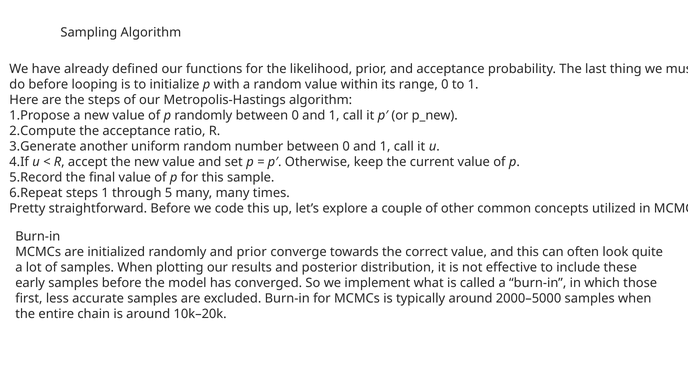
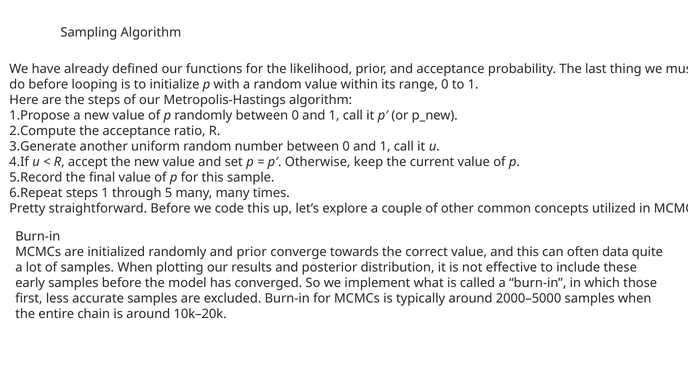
look: look -> data
